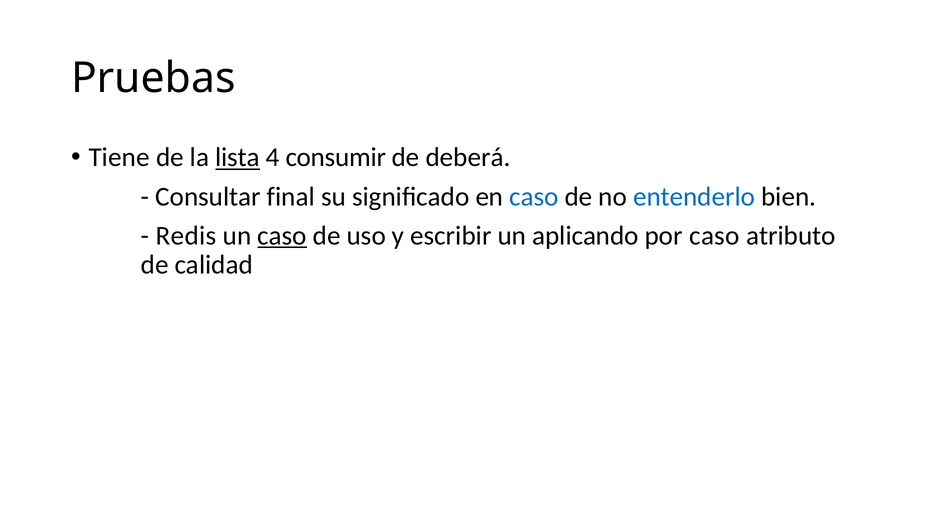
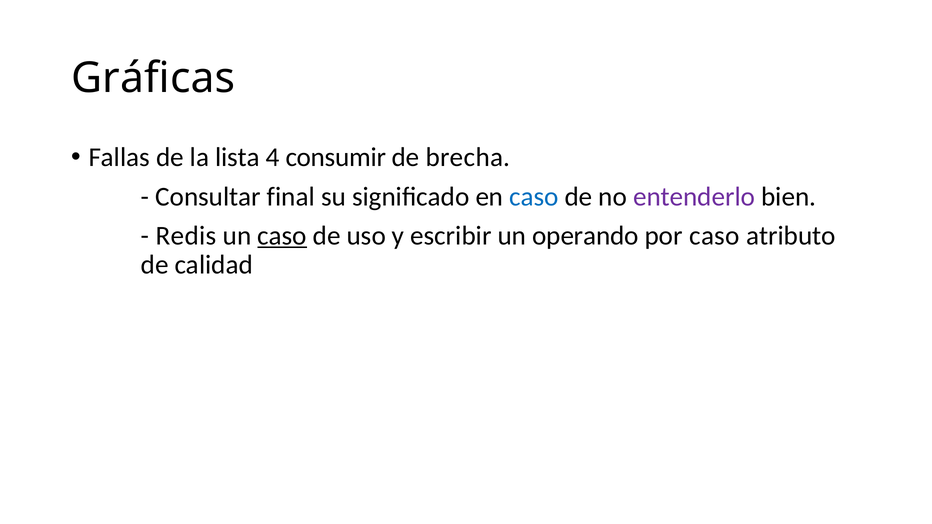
Pruebas: Pruebas -> Gráficas
Tiene: Tiene -> Fallas
lista underline: present -> none
deberá: deberá -> brecha
entenderlo colour: blue -> purple
aplicando: aplicando -> operando
